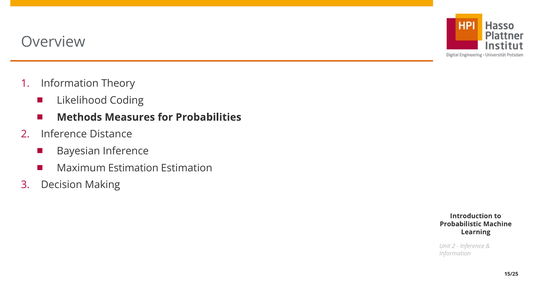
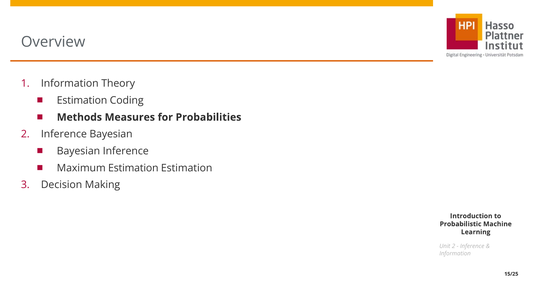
Likelihood at (82, 100): Likelihood -> Estimation
Inference Distance: Distance -> Bayesian
